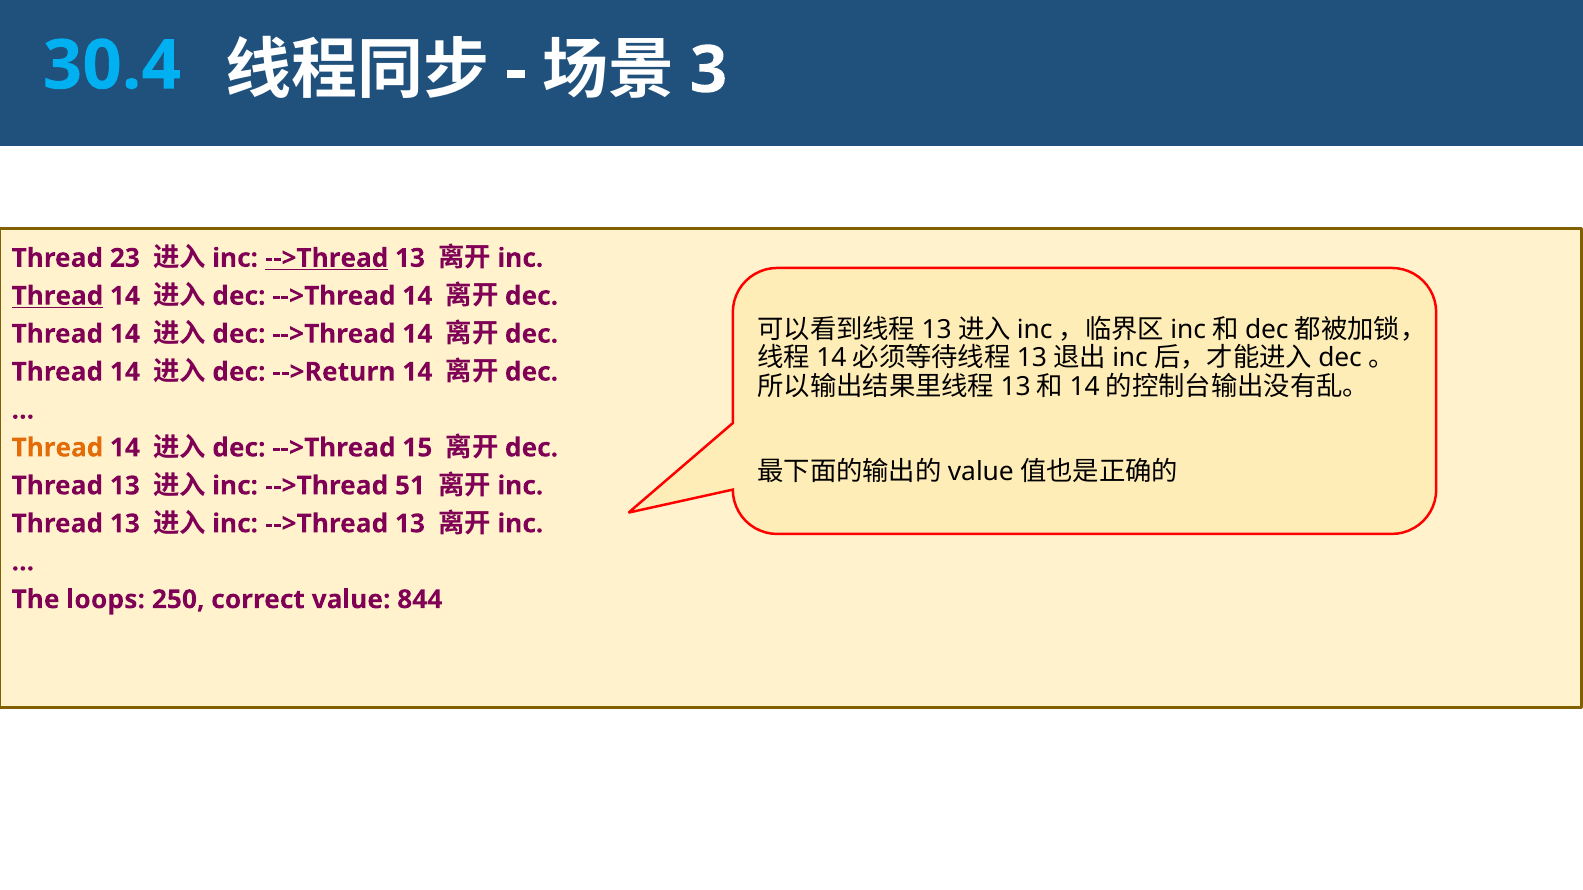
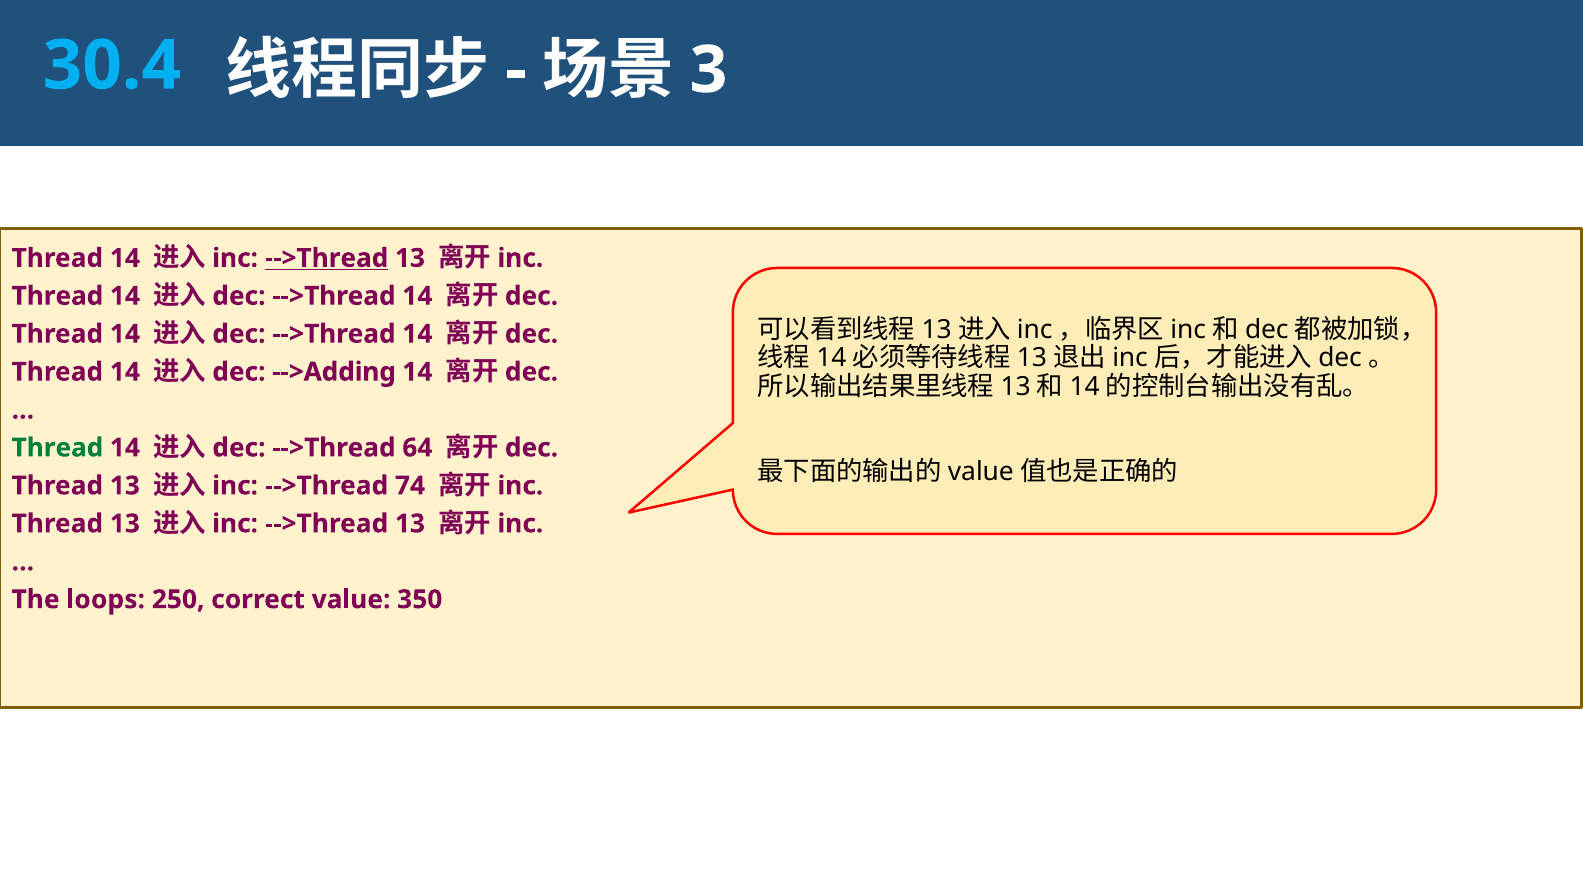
23 at (125, 258): 23 -> 14
Thread at (57, 296) underline: present -> none
-->Return: -->Return -> -->Adding
Thread at (57, 448) colour: orange -> green
15: 15 -> 64
51: 51 -> 74
844: 844 -> 350
